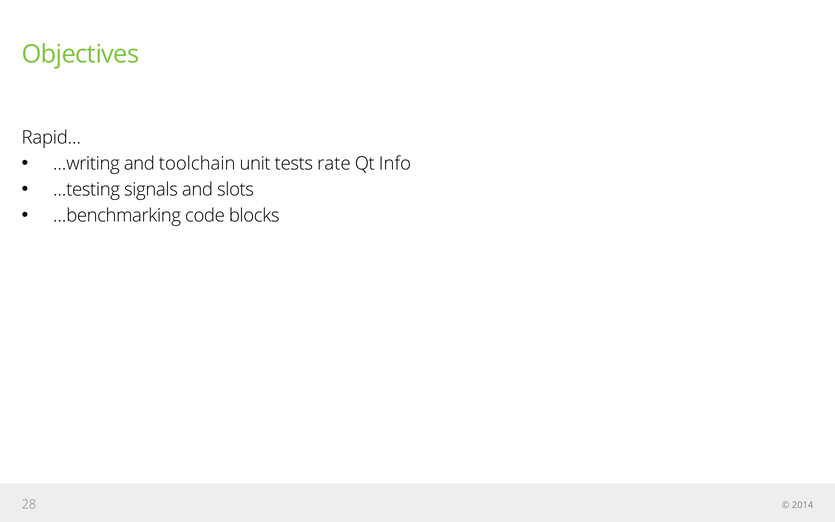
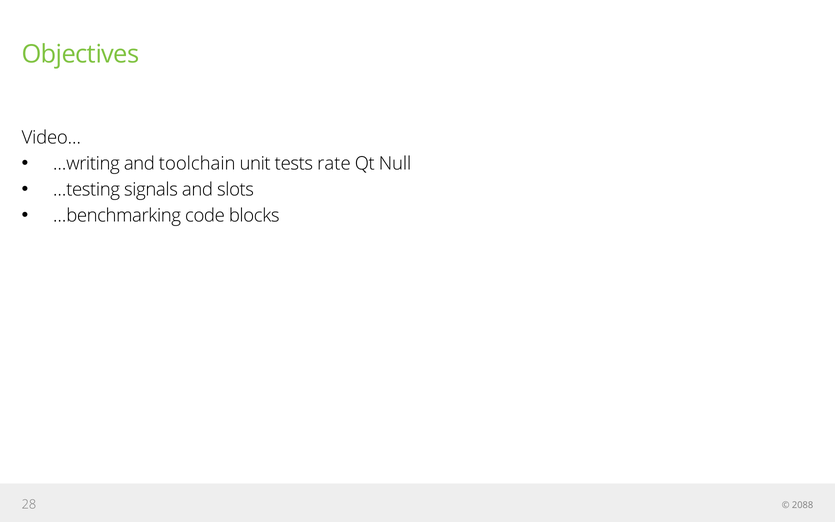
Rapid…: Rapid… -> Video…
Info: Info -> Null
2014: 2014 -> 2088
